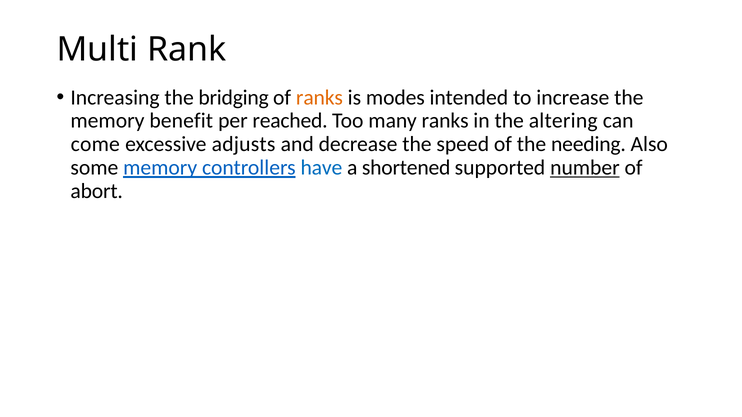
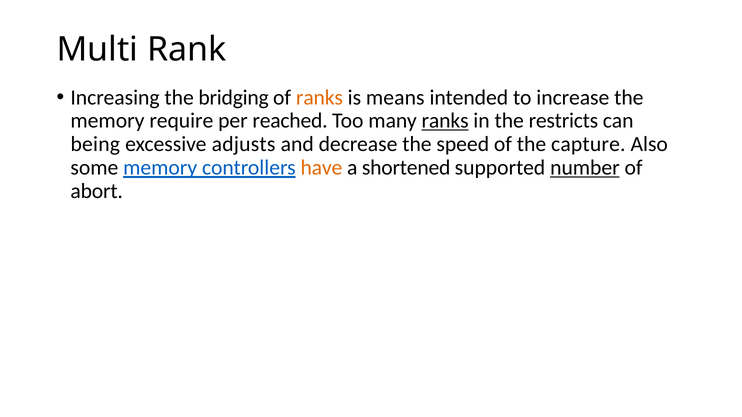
modes: modes -> means
benefit: benefit -> require
ranks at (445, 121) underline: none -> present
altering: altering -> restricts
come: come -> being
needing: needing -> capture
have colour: blue -> orange
